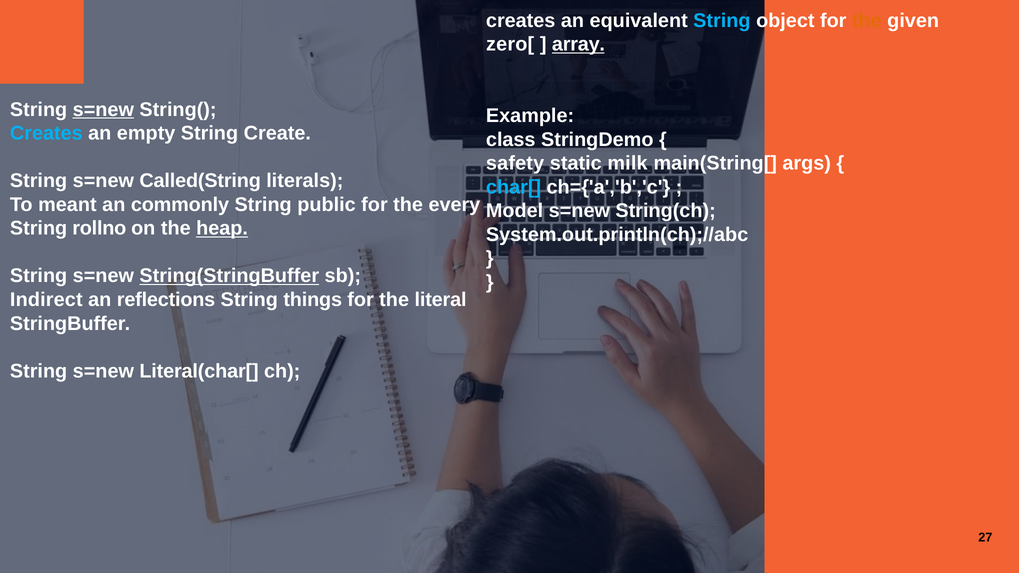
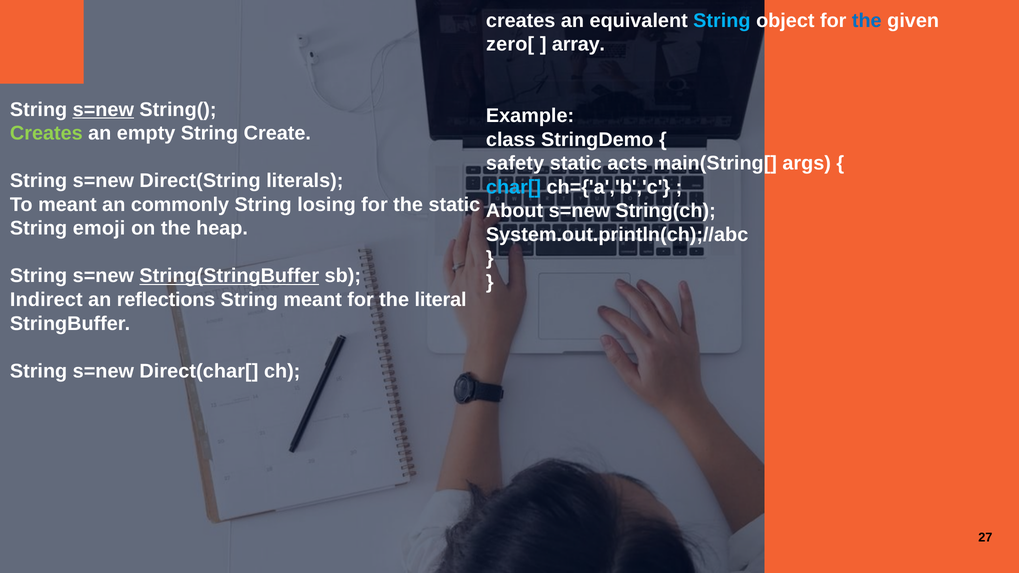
the at (867, 21) colour: orange -> blue
array underline: present -> none
Creates at (46, 133) colour: light blue -> light green
milk: milk -> acts
Called(String: Called(String -> Direct(String
public: public -> losing
the every: every -> static
Model: Model -> About
rollno: rollno -> emoji
heap underline: present -> none
String things: things -> meant
Literal(char[: Literal(char[ -> Direct(char[
